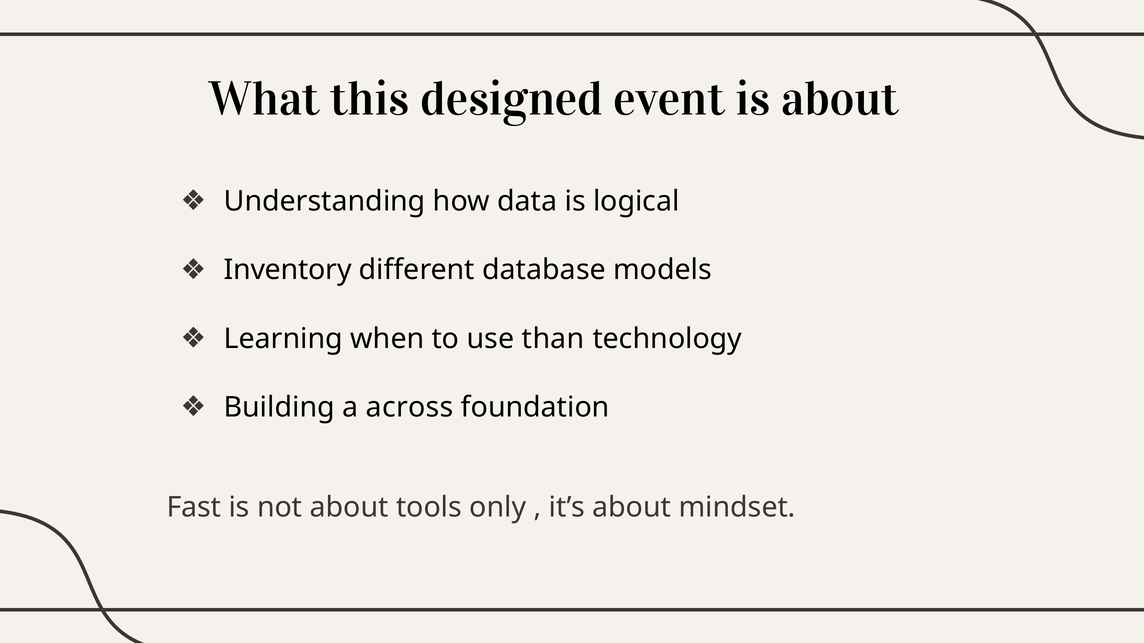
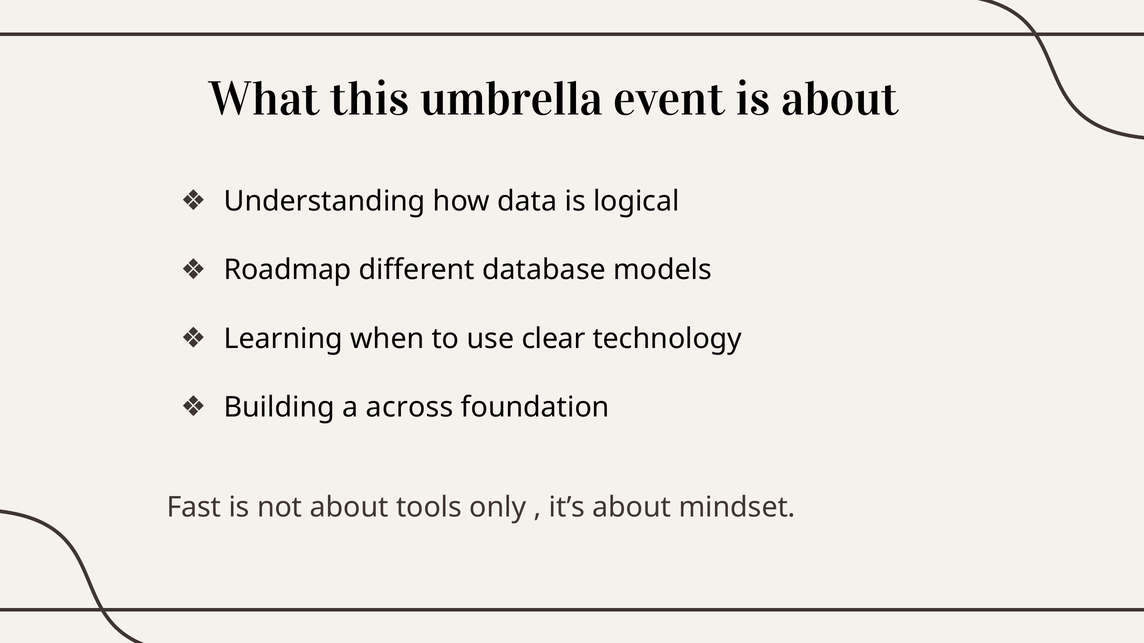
designed: designed -> umbrella
Inventory: Inventory -> Roadmap
than: than -> clear
